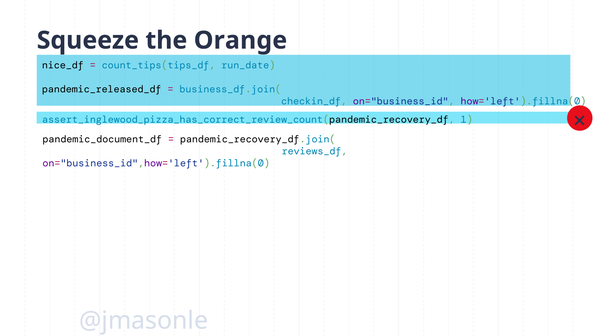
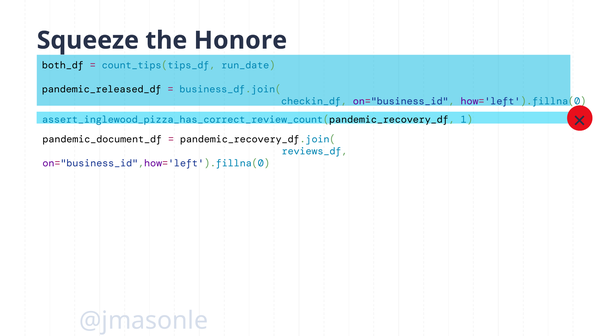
Orange: Orange -> Honore
nice_df: nice_df -> both_df
